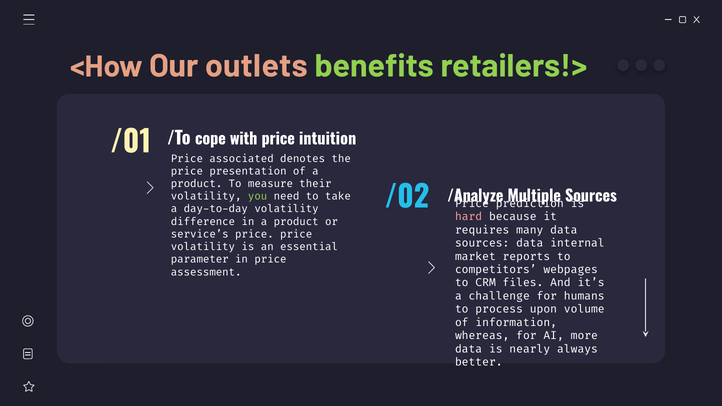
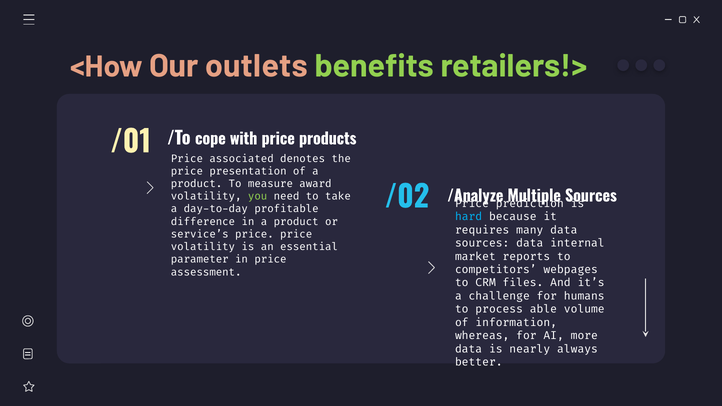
intuition: intuition -> products
their: their -> award
day-to-day volatility: volatility -> profitable
hard colour: pink -> light blue
upon: upon -> able
